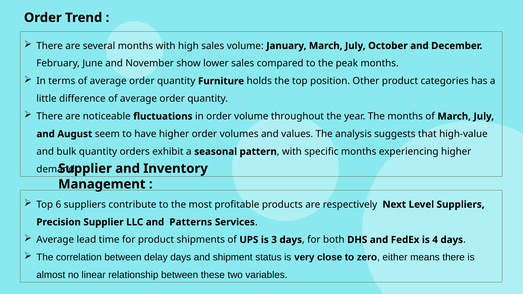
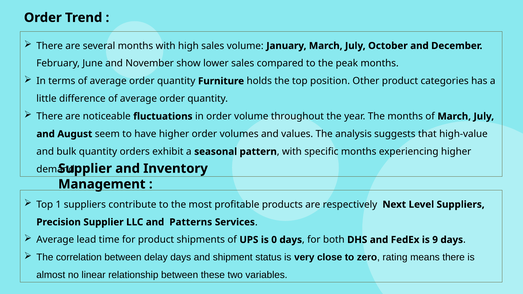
6: 6 -> 1
3: 3 -> 0
4: 4 -> 9
either: either -> rating
